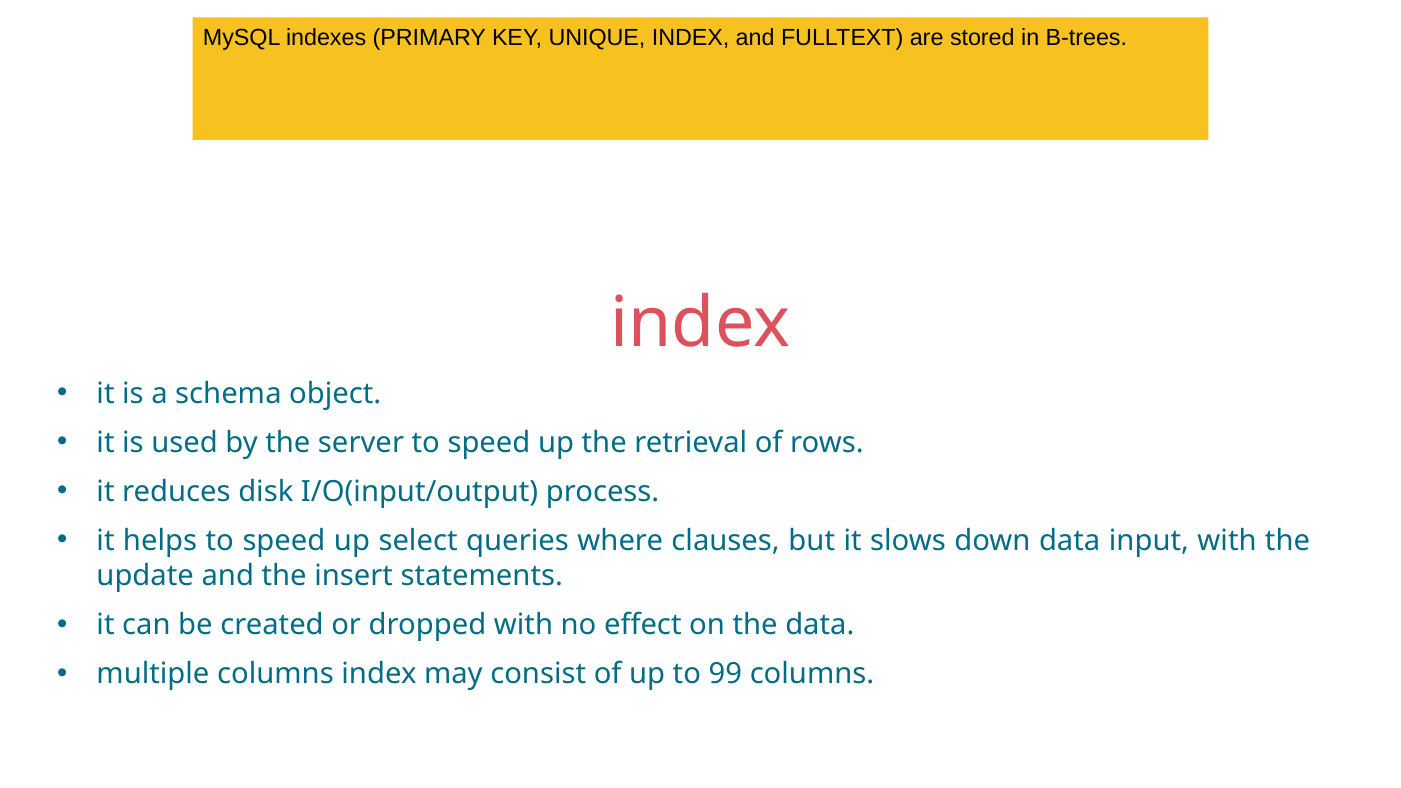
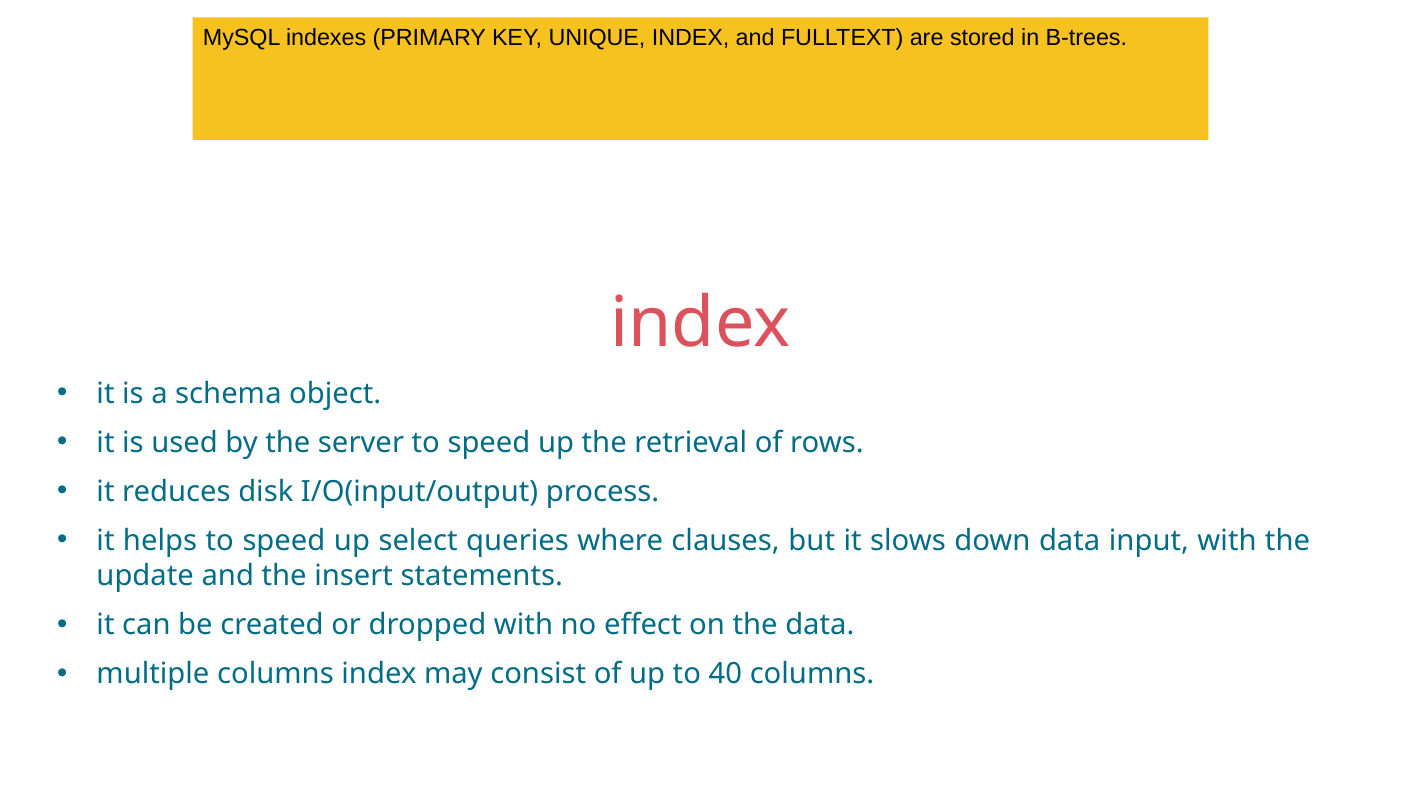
99: 99 -> 40
